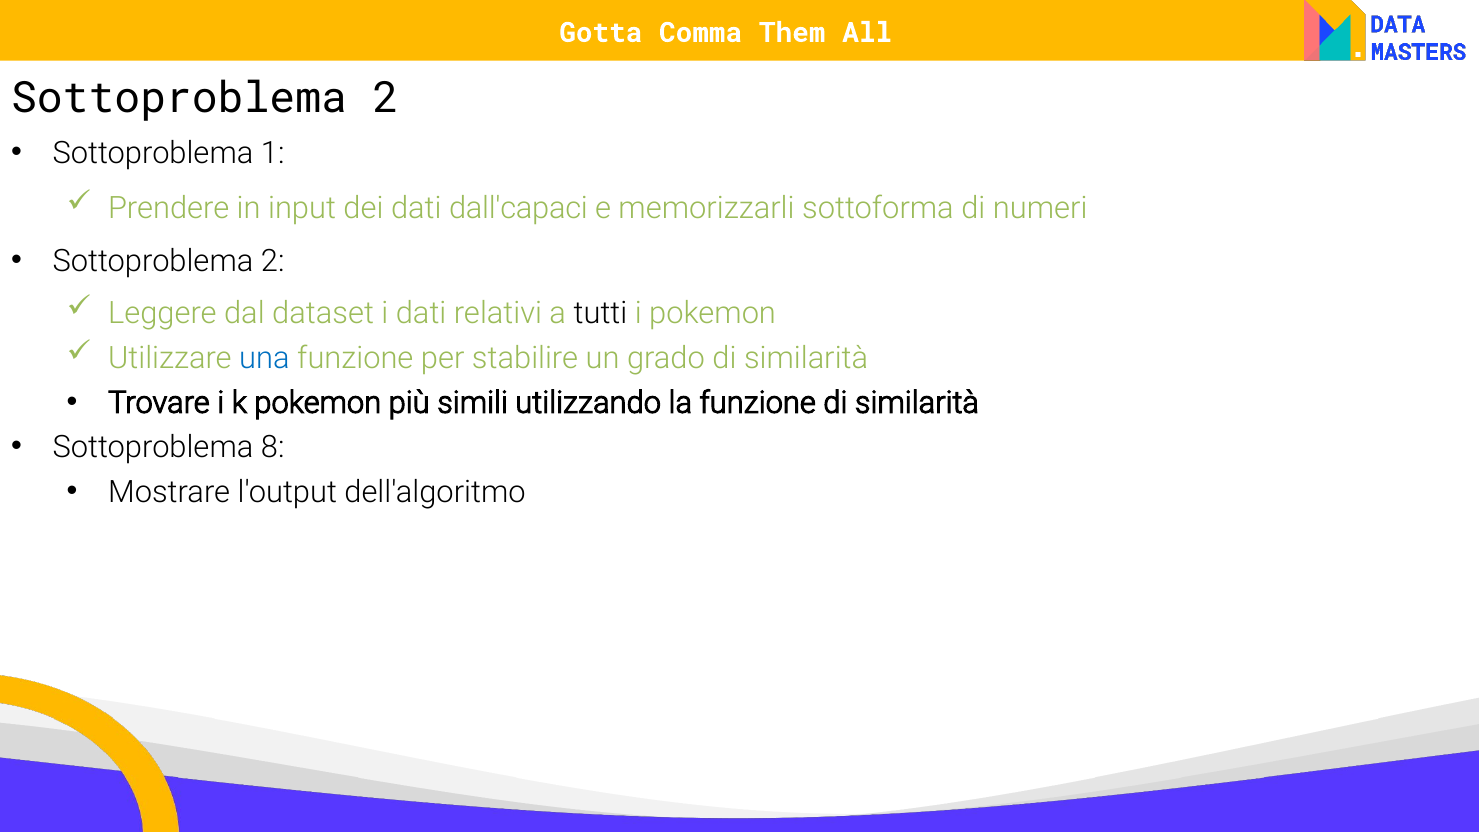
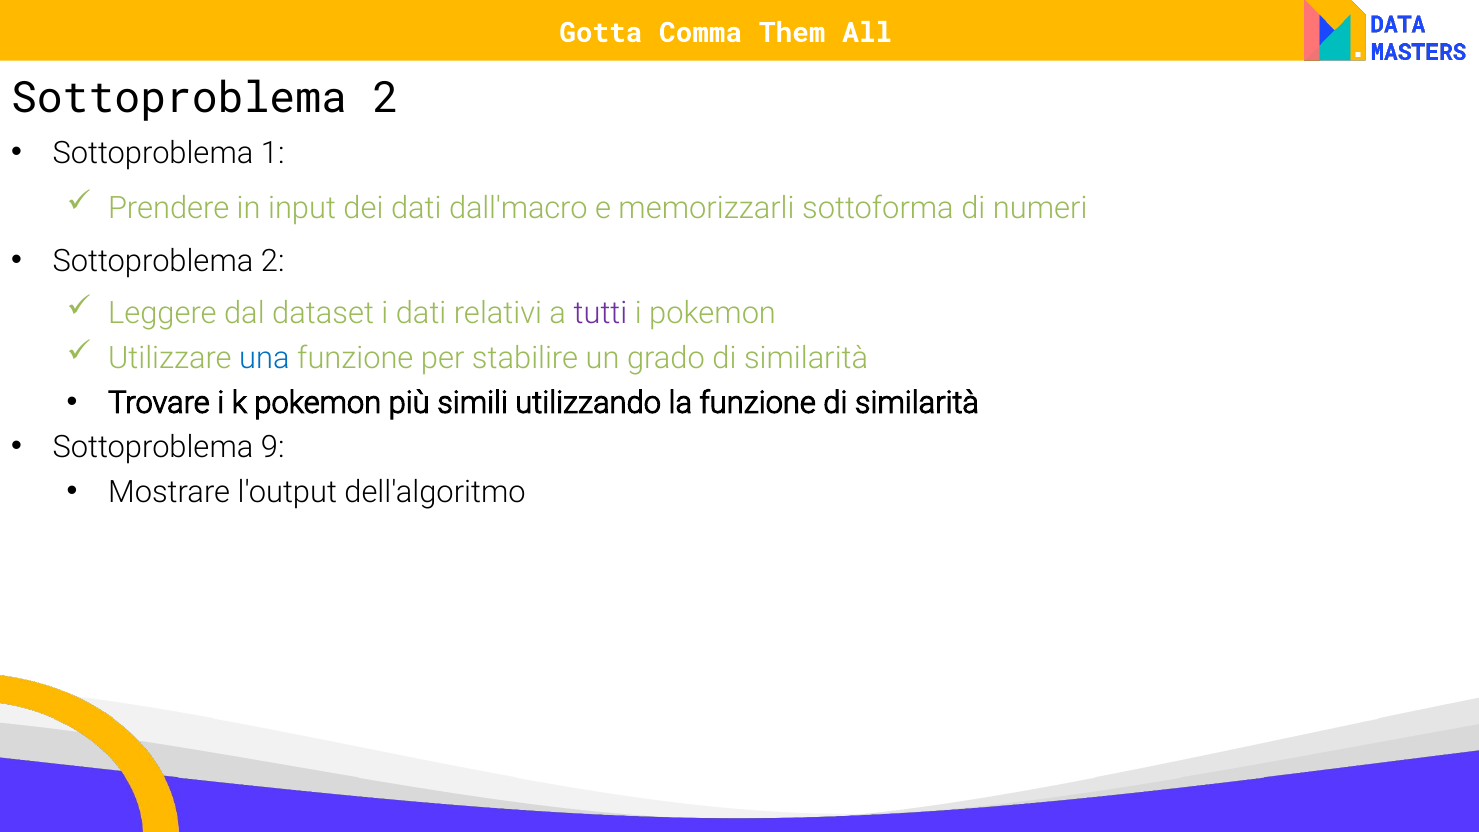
dall'capaci: dall'capaci -> dall'macro
tutti colour: black -> purple
8: 8 -> 9
